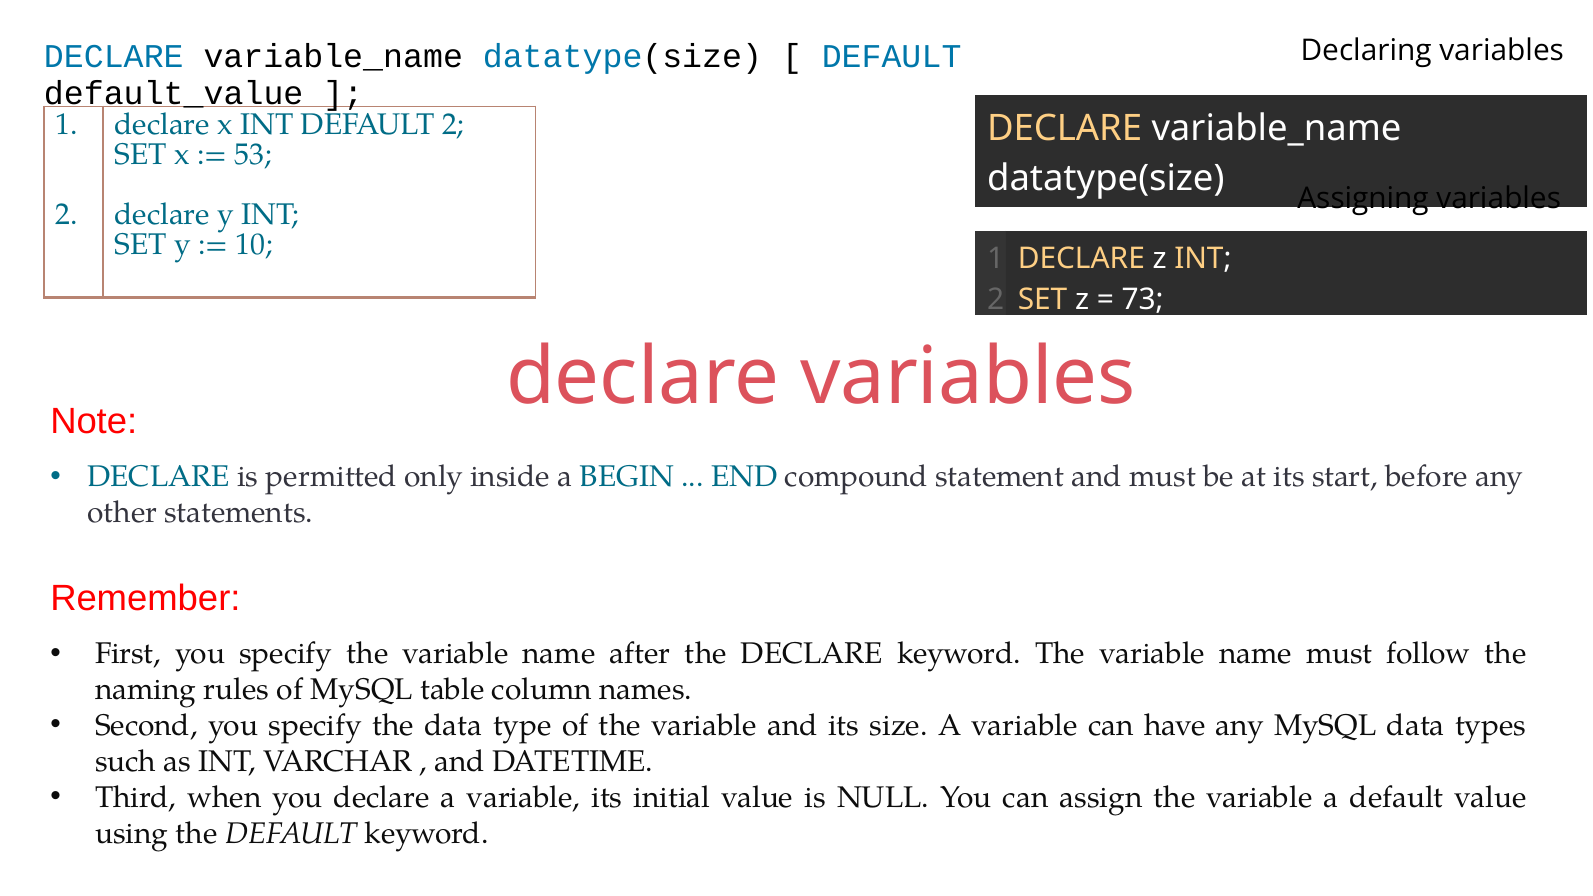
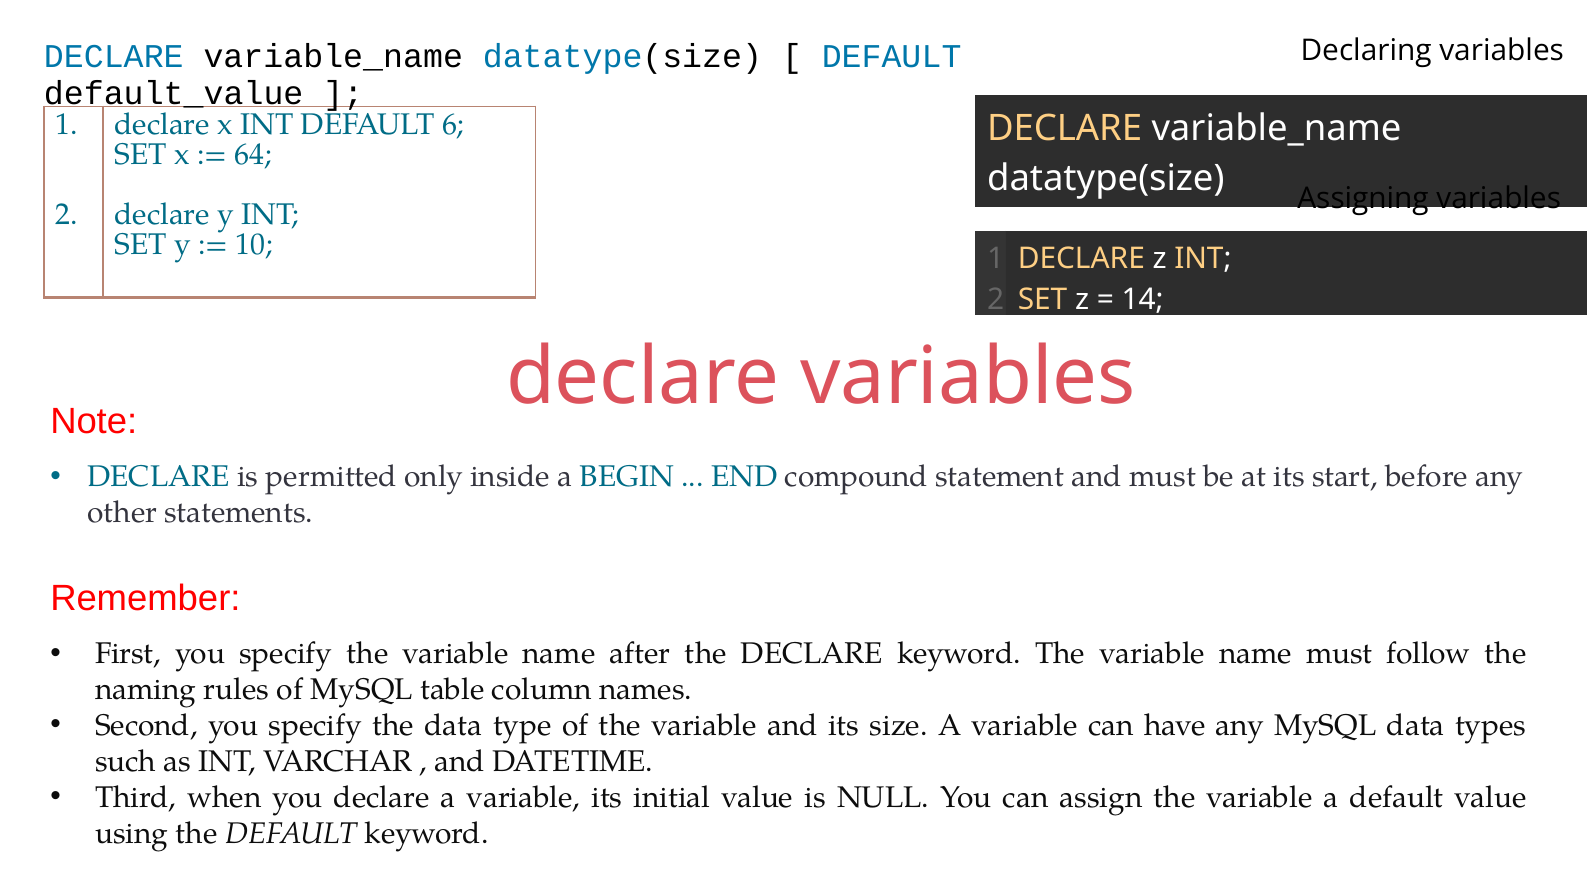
DEFAULT 2: 2 -> 6
53: 53 -> 64
73: 73 -> 14
